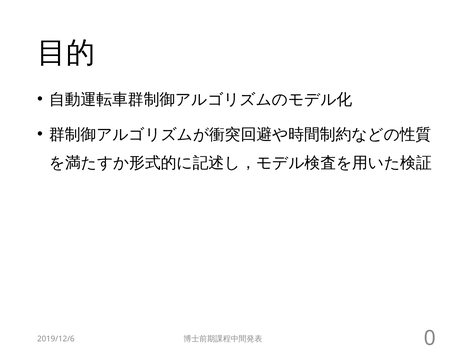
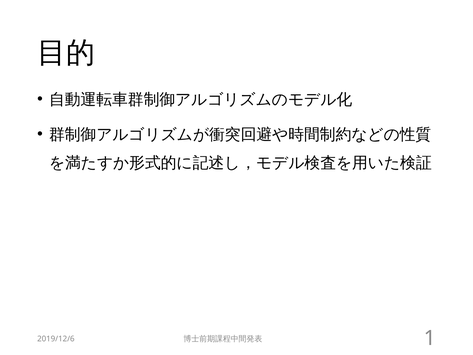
0: 0 -> 1
